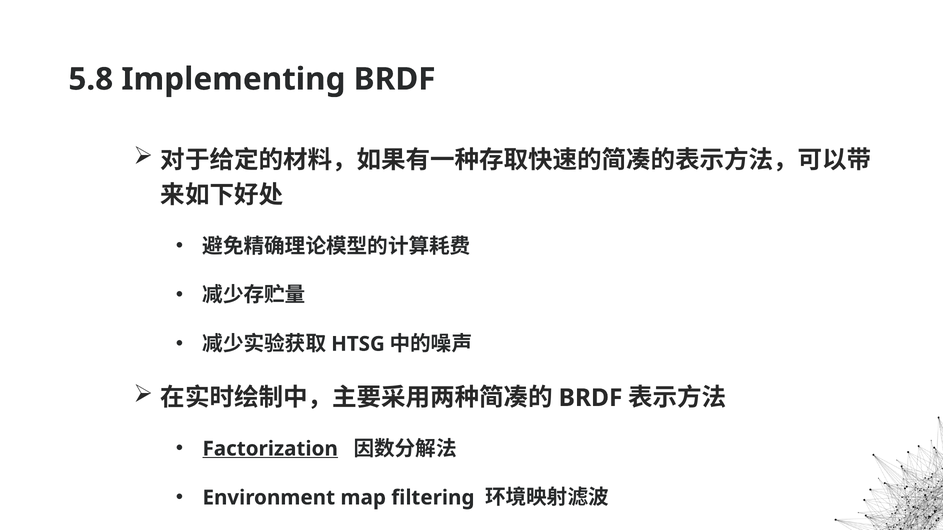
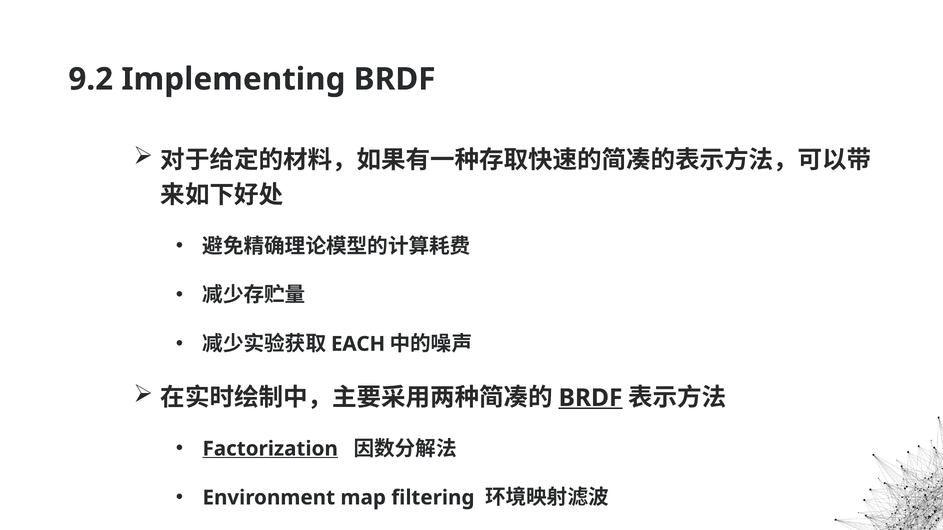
5.8: 5.8 -> 9.2
HTSG: HTSG -> EACH
BRDF at (591, 398) underline: none -> present
